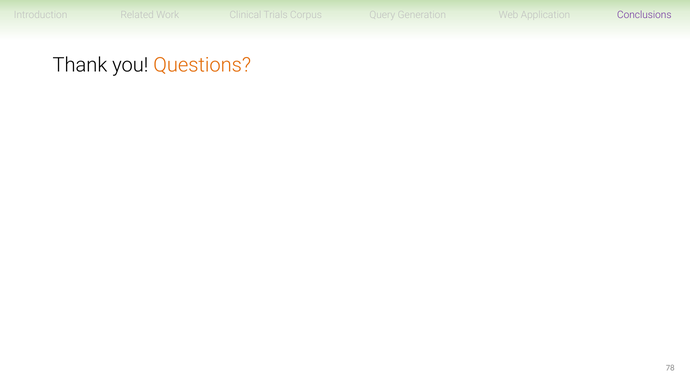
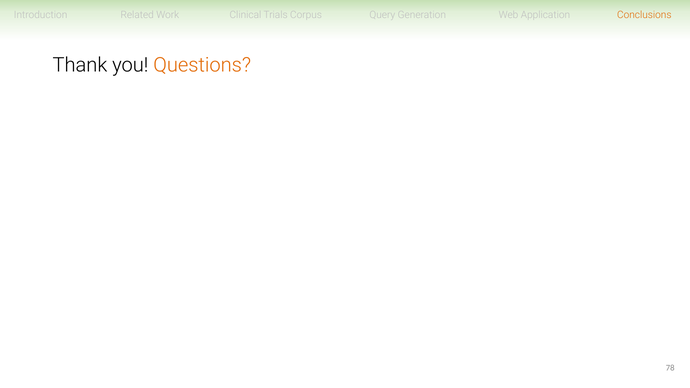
Conclusions colour: purple -> orange
